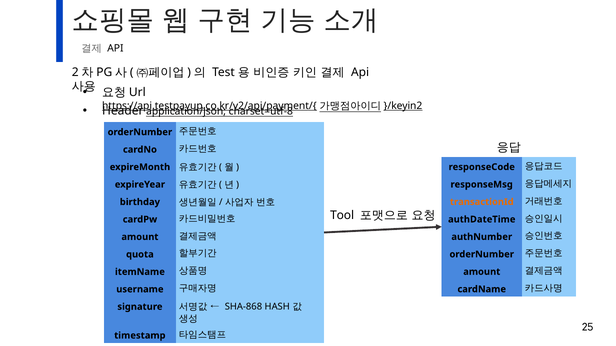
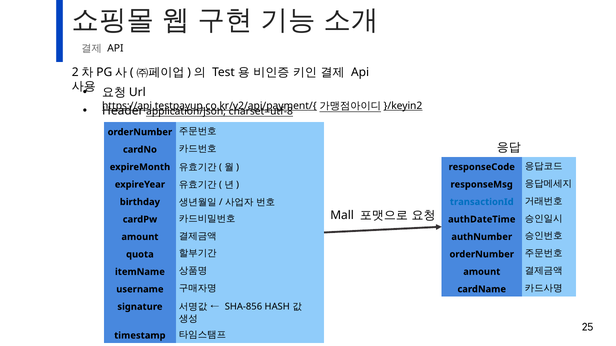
transactionId colour: orange -> blue
Tool: Tool -> Mall
SHA-868: SHA-868 -> SHA-856
